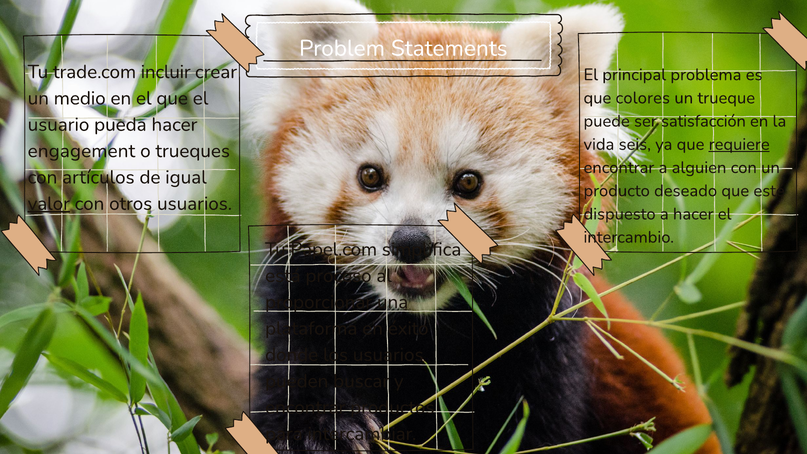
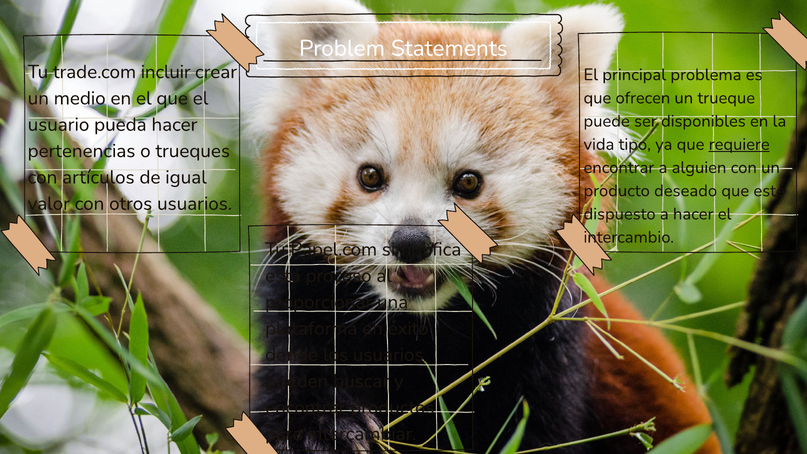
colores: colores -> ofrecen
satisfacción: satisfacción -> disponibles
seis: seis -> tipo
engagement: engagement -> pertenencias
valor underline: present -> none
